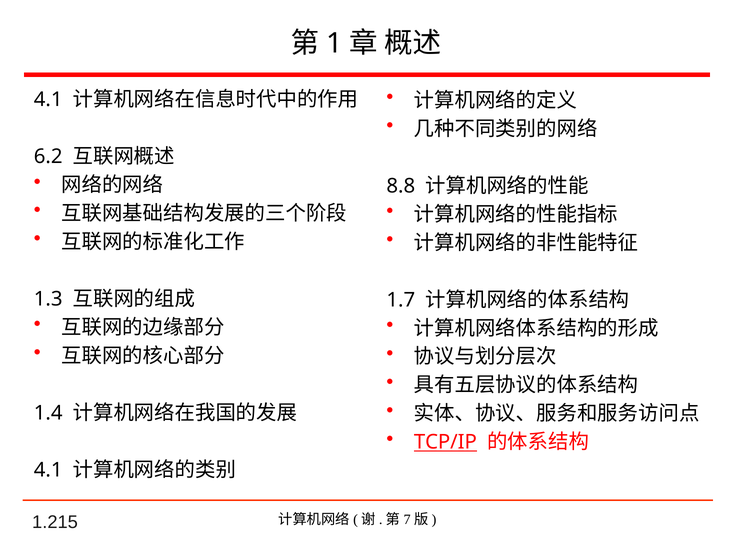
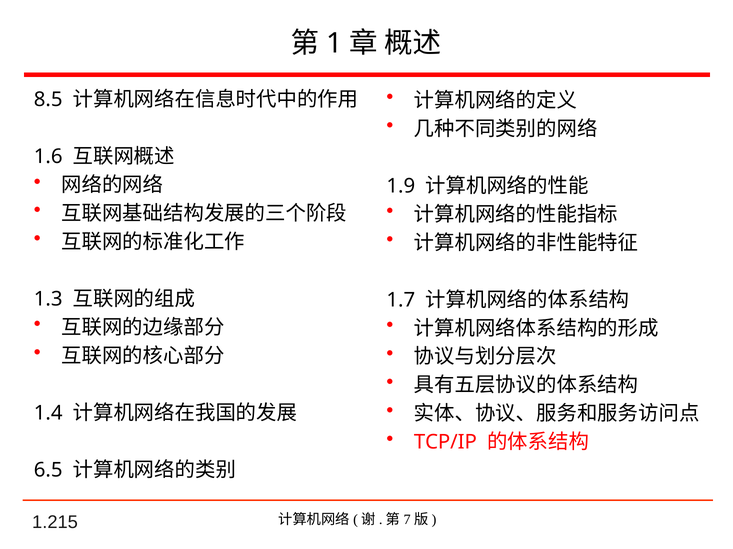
4.1 at (48, 100): 4.1 -> 8.5
6.2: 6.2 -> 1.6
8.8: 8.8 -> 1.9
TCP/IP underline: present -> none
4.1 at (48, 470): 4.1 -> 6.5
